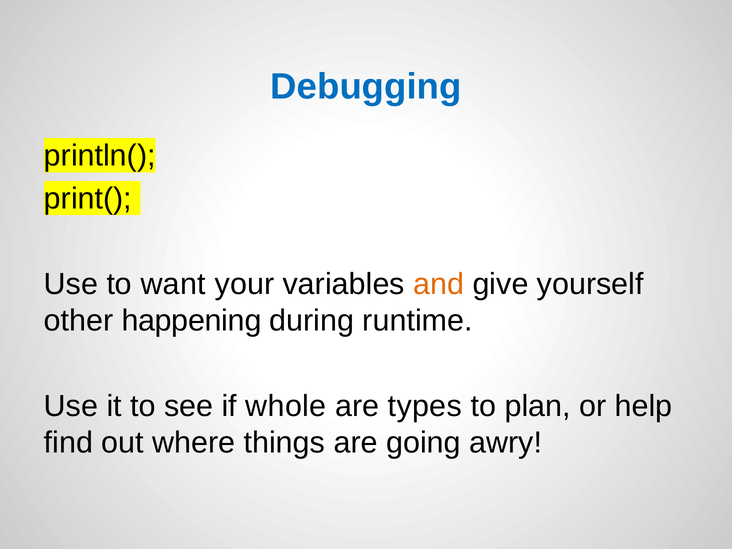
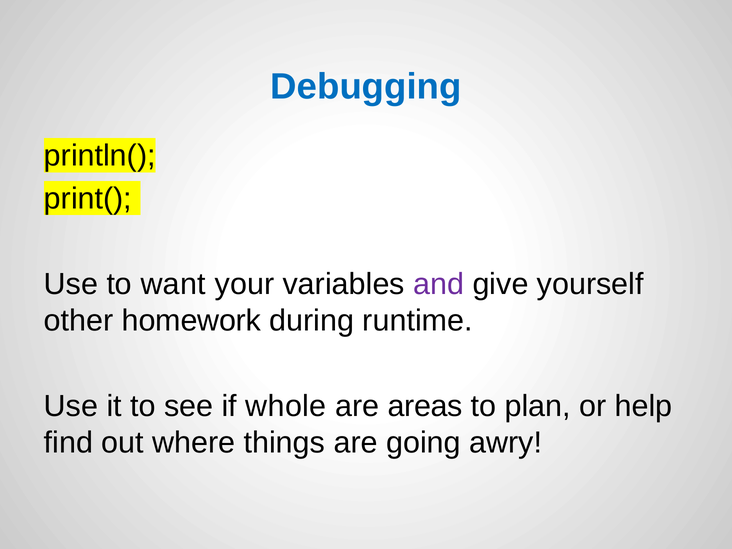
and colour: orange -> purple
happening: happening -> homework
types: types -> areas
